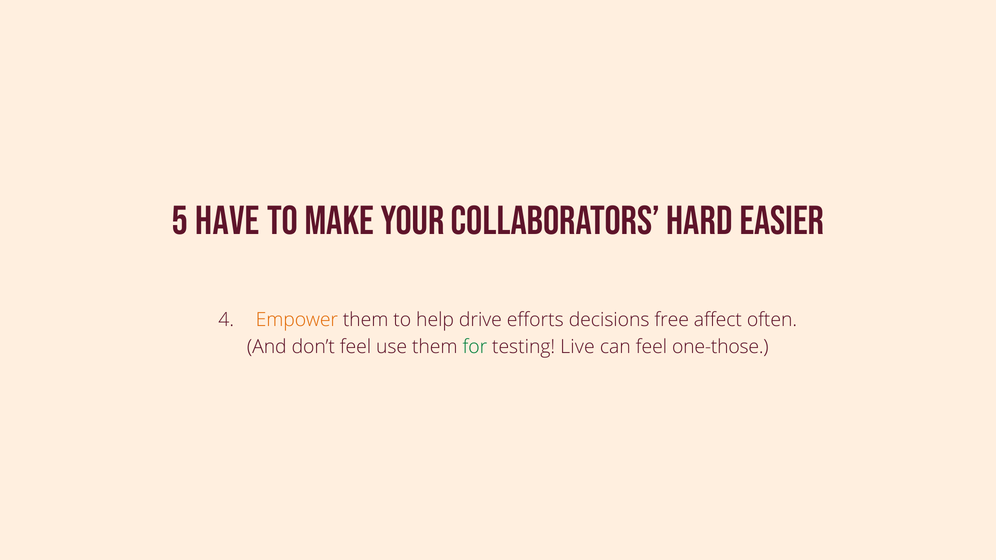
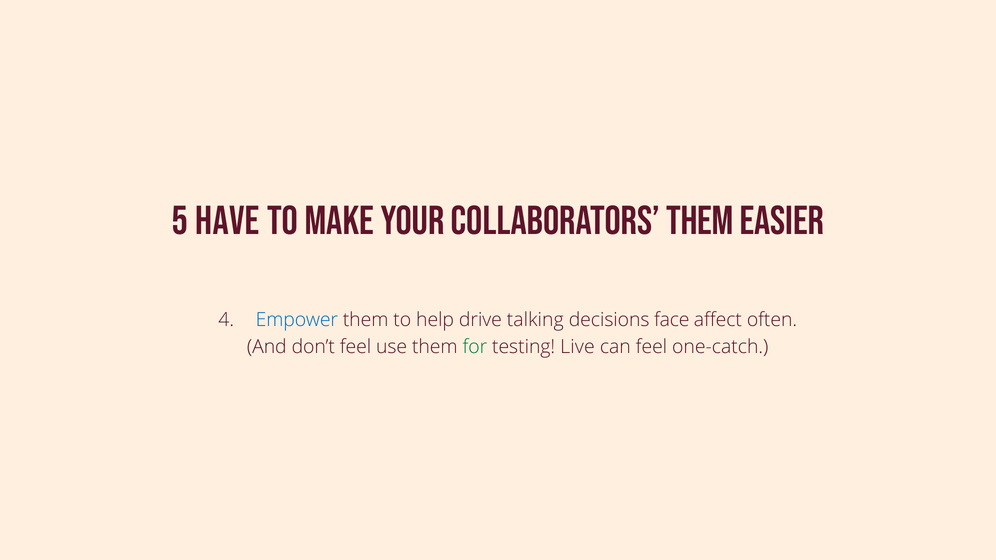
Collaborators hard: hard -> them
Empower colour: orange -> blue
efforts: efforts -> talking
free: free -> face
one-those: one-those -> one-catch
